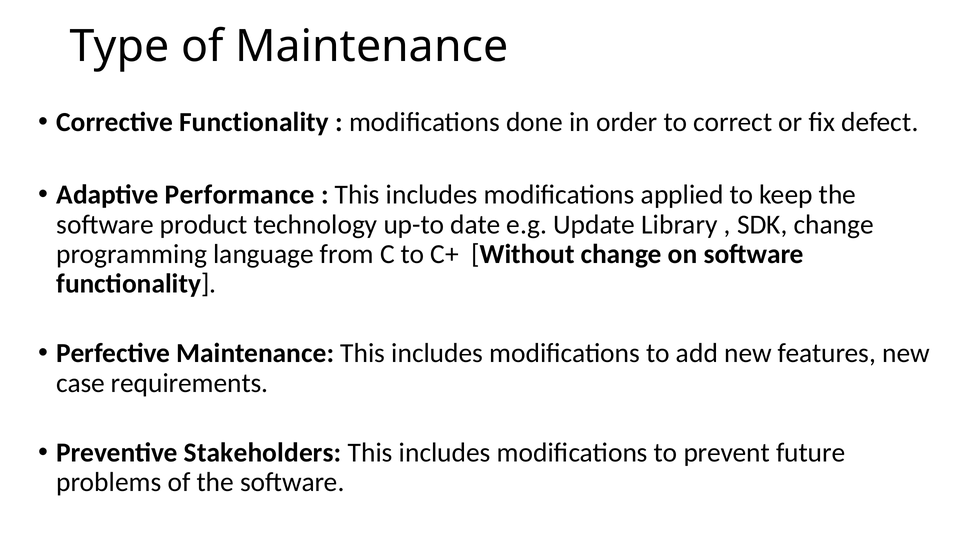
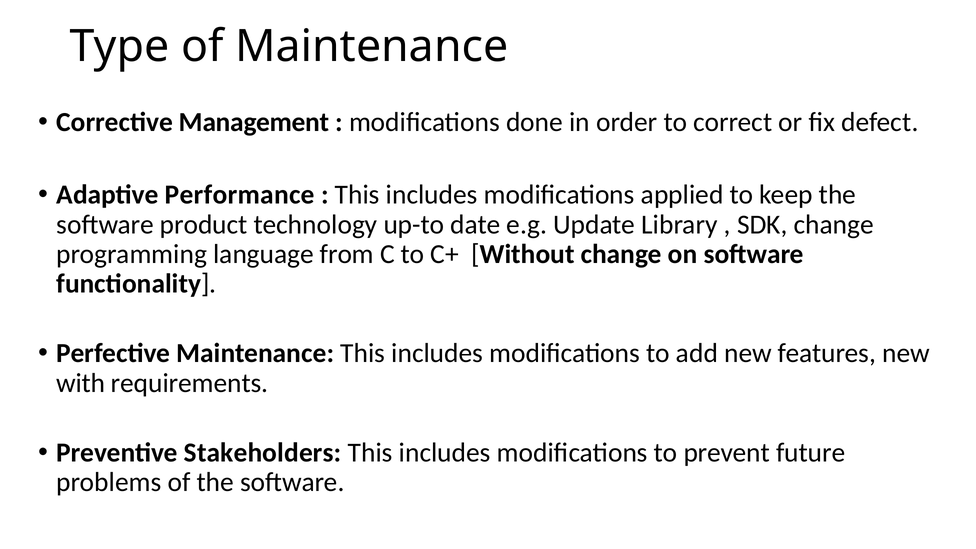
Corrective Functionality: Functionality -> Management
case: case -> with
